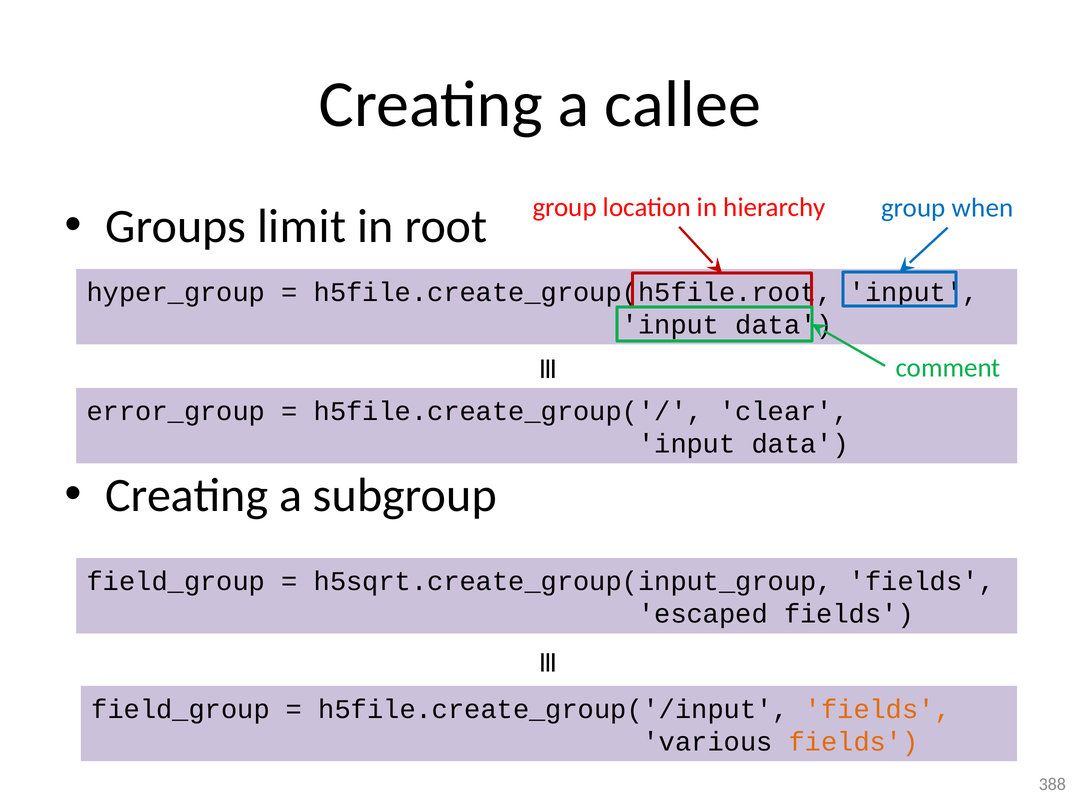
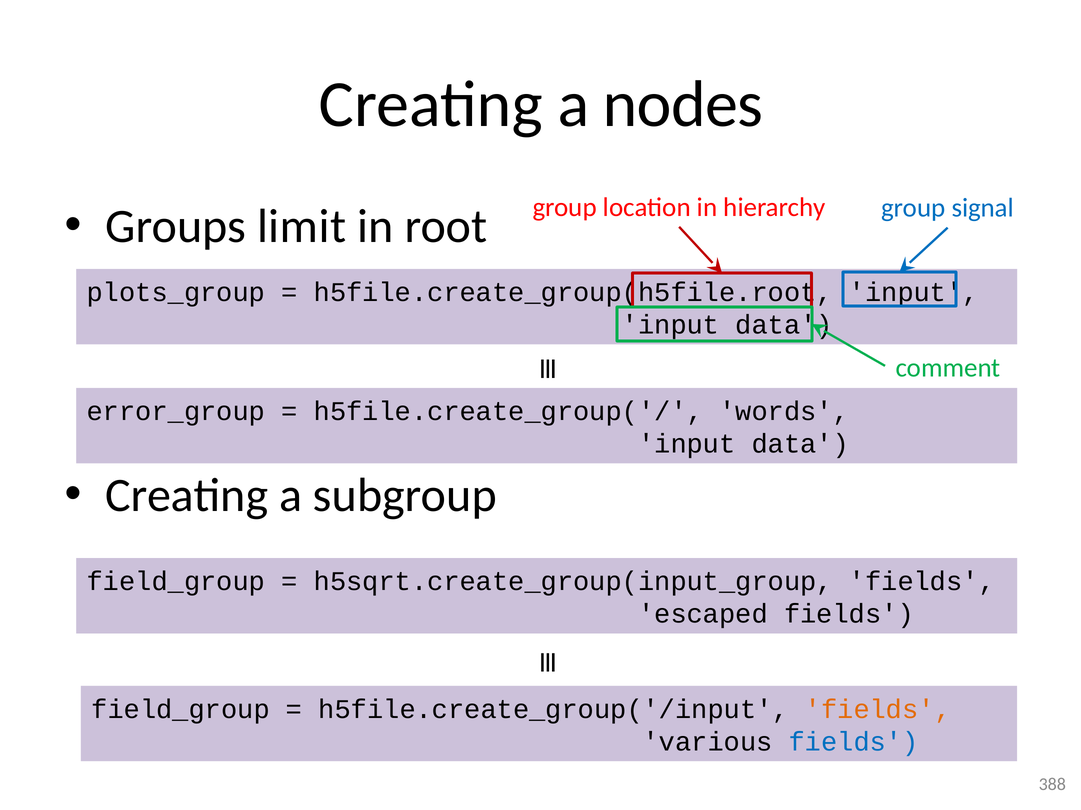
callee: callee -> nodes
when: when -> signal
hyper_group: hyper_group -> plots_group
clear: clear -> words
fields at (854, 742) colour: orange -> blue
